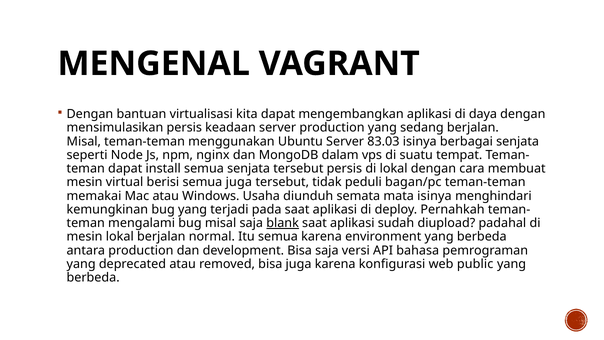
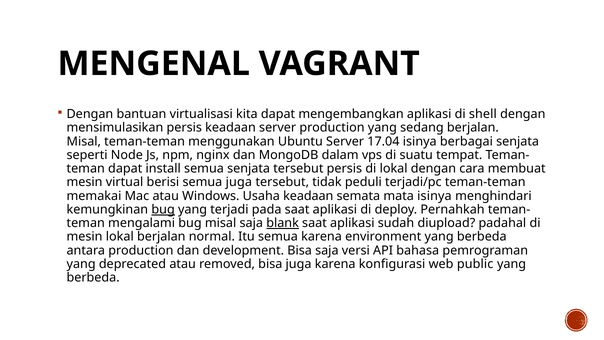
daya: daya -> shell
83.03: 83.03 -> 17.04
bagan/pc: bagan/pc -> terjadi/pc
Usaha diunduh: diunduh -> keadaan
bug at (163, 209) underline: none -> present
